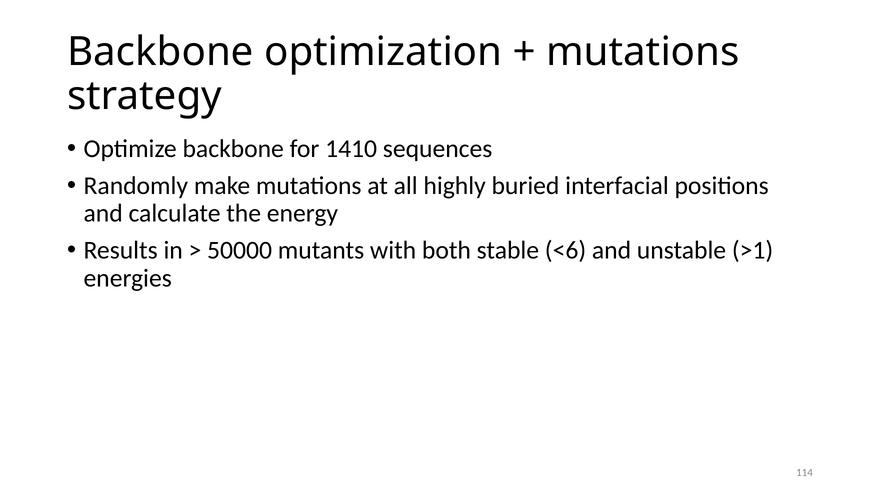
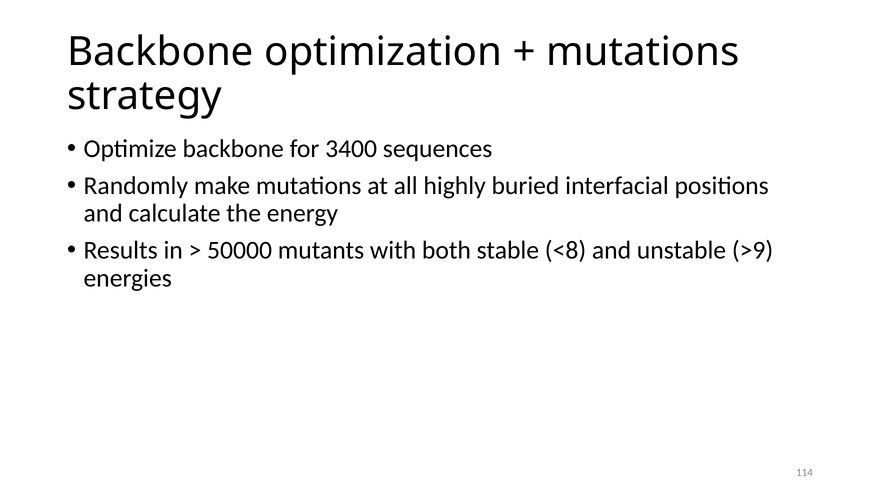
1410: 1410 -> 3400
<6: <6 -> <8
>1: >1 -> >9
